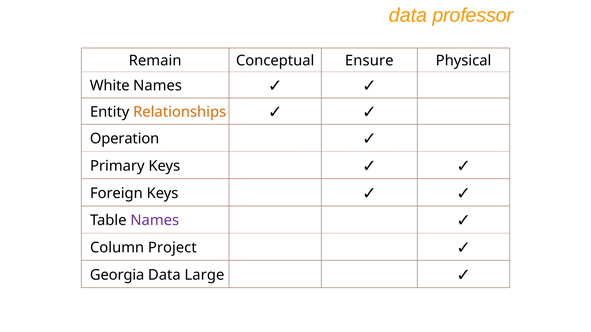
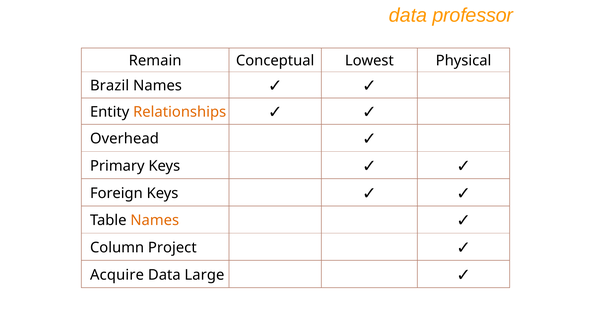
Ensure: Ensure -> Lowest
White: White -> Brazil
Operation: Operation -> Overhead
Names at (155, 221) colour: purple -> orange
Georgia: Georgia -> Acquire
